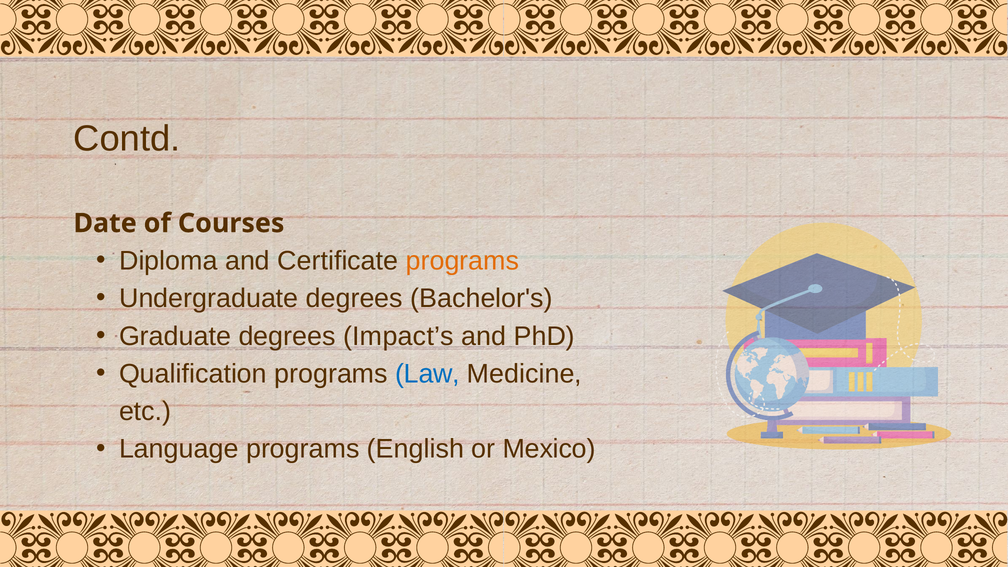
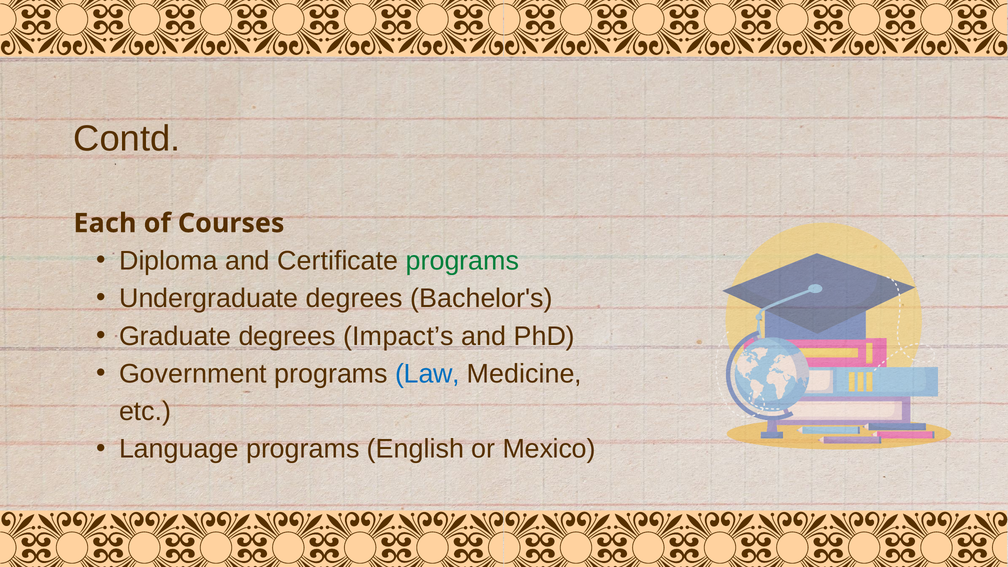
Date: Date -> Each
programs at (462, 261) colour: orange -> green
Qualification: Qualification -> Government
